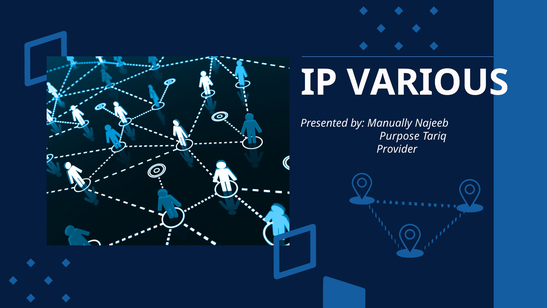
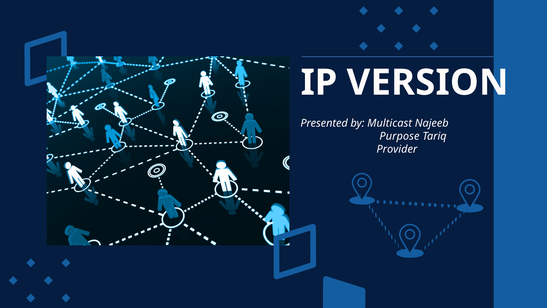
VARIOUS: VARIOUS -> VERSION
Manually: Manually -> Multicast
